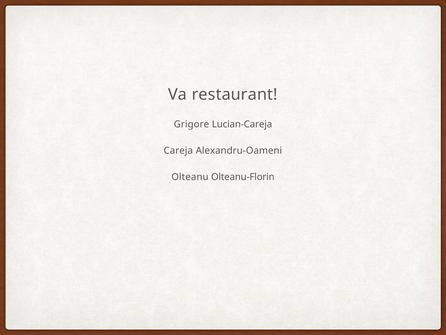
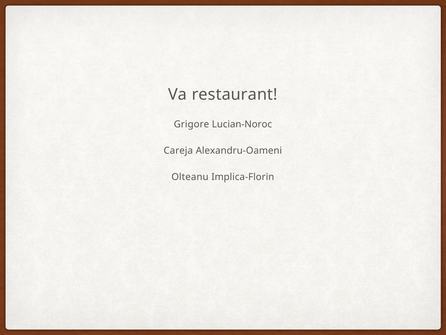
Lucian-Careja: Lucian-Careja -> Lucian-Noroc
Olteanu-Florin: Olteanu-Florin -> Implica-Florin
